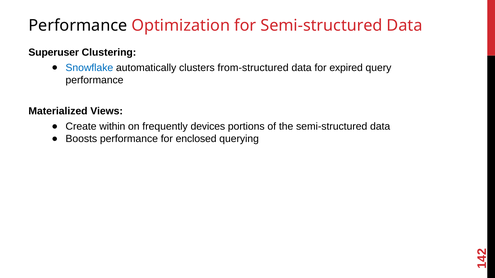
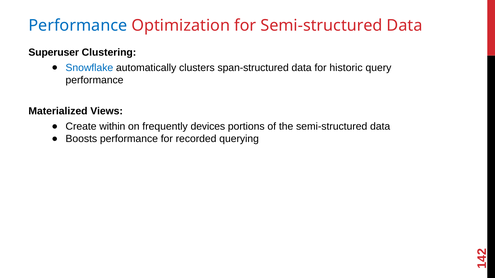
Performance at (78, 25) colour: black -> blue
from-structured: from-structured -> span-structured
expired: expired -> historic
enclosed: enclosed -> recorded
